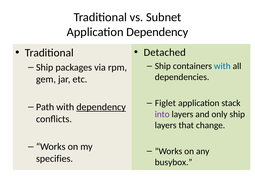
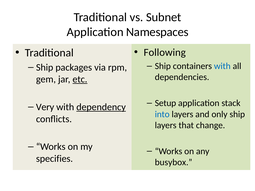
Application Dependency: Dependency -> Namespaces
Detached: Detached -> Following
etc underline: none -> present
Figlet: Figlet -> Setup
Path: Path -> Very
into colour: purple -> blue
